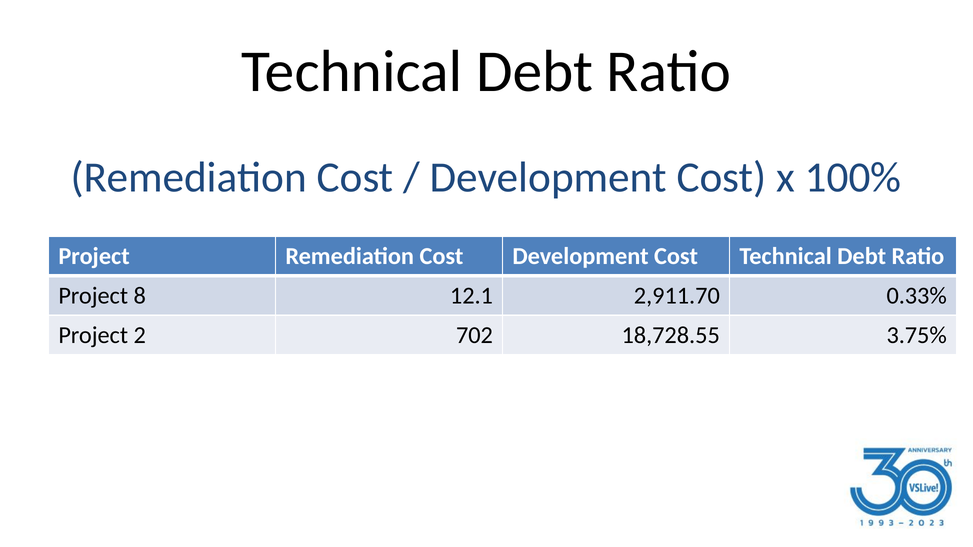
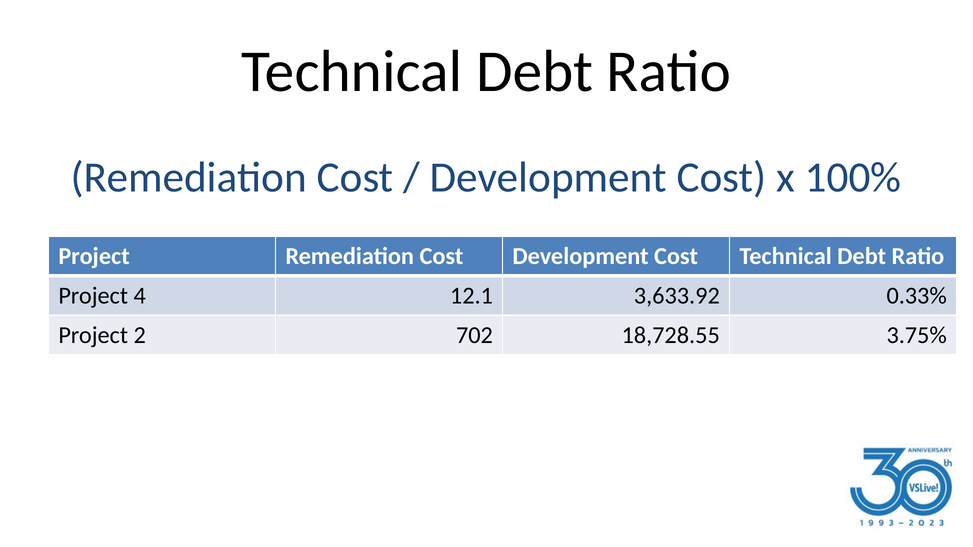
8: 8 -> 4
2,911.70: 2,911.70 -> 3,633.92
